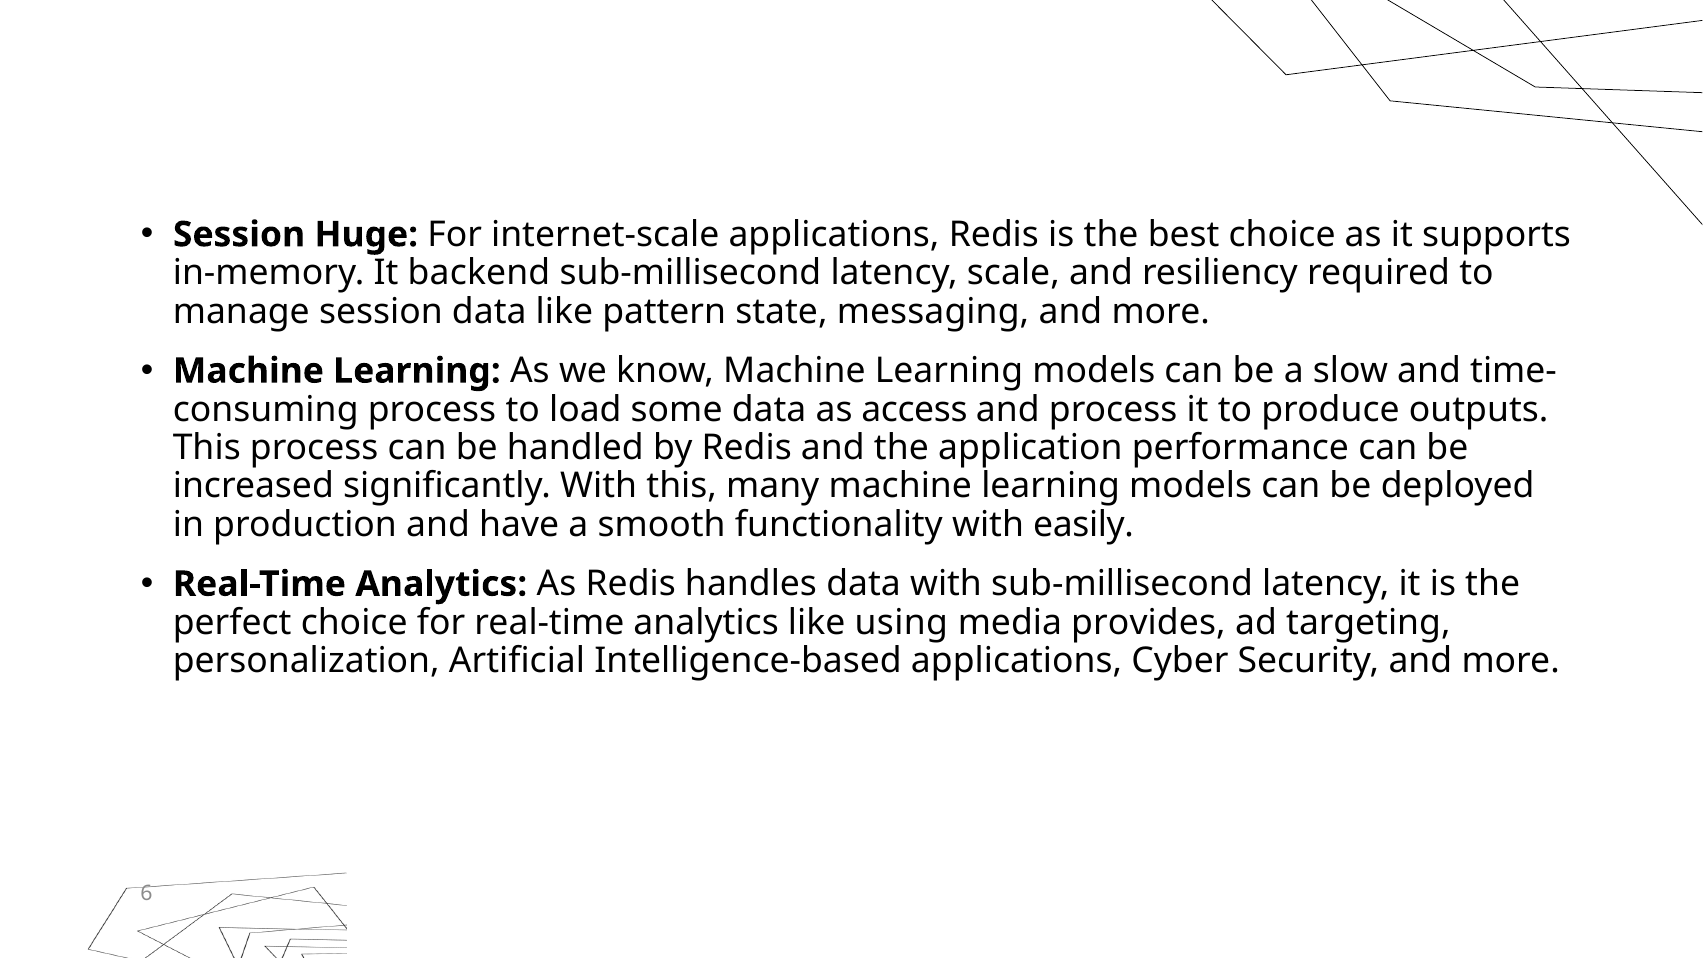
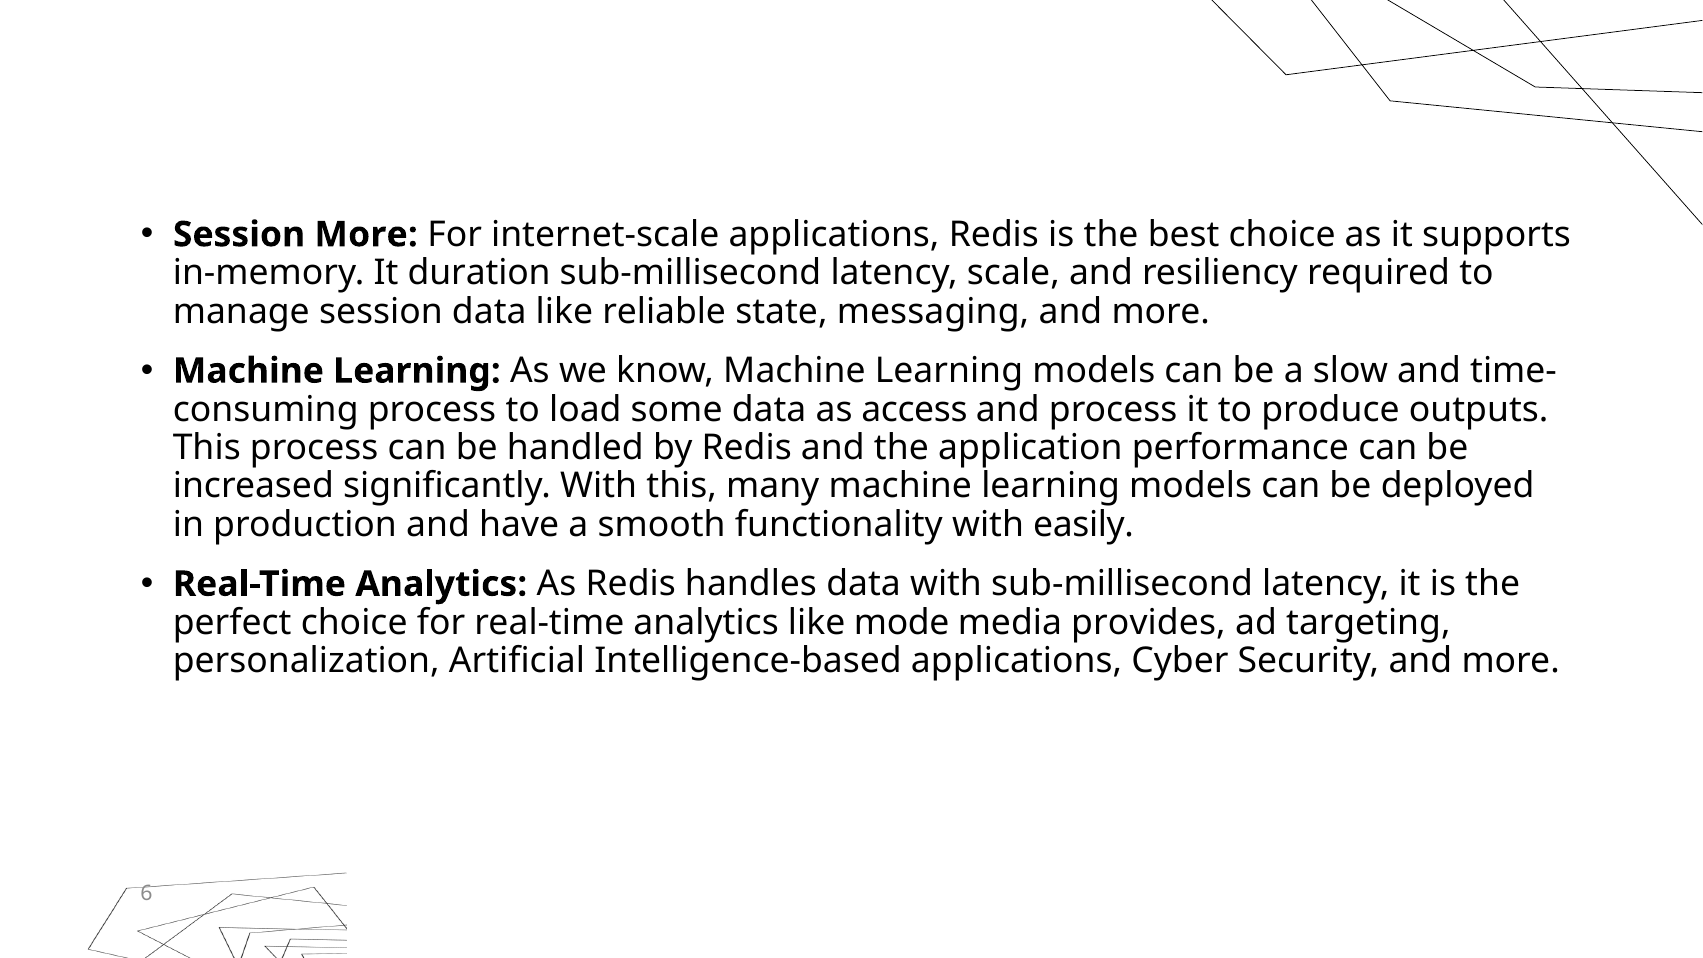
Session Huge: Huge -> More
backend: backend -> duration
pattern: pattern -> reliable
using: using -> mode
